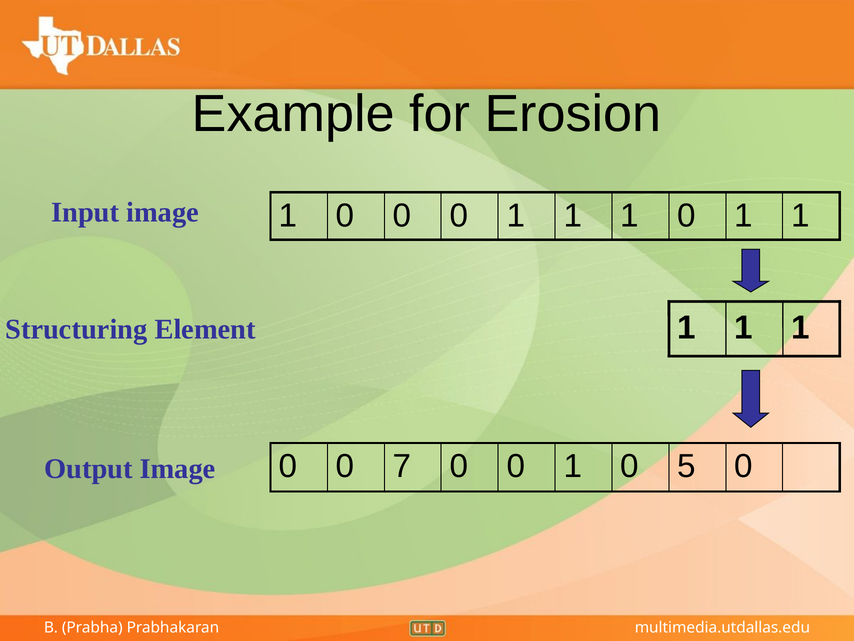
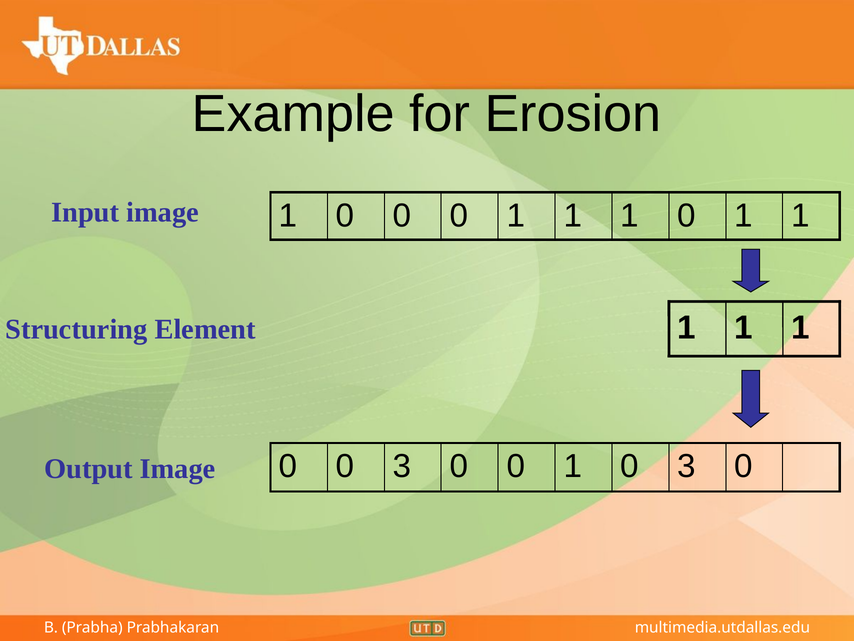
0 0 7: 7 -> 3
1 0 5: 5 -> 3
